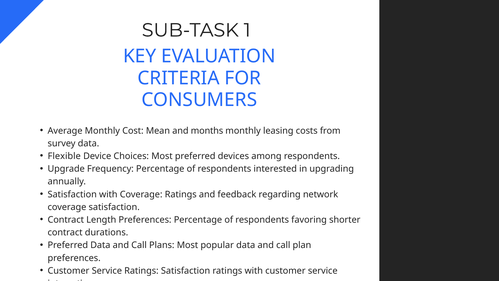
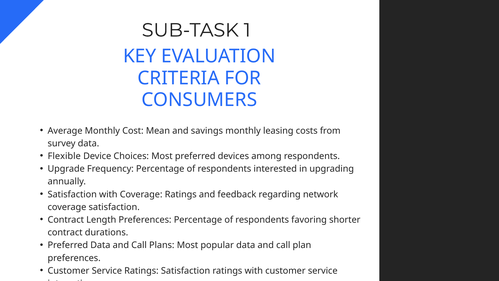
months: months -> savings
